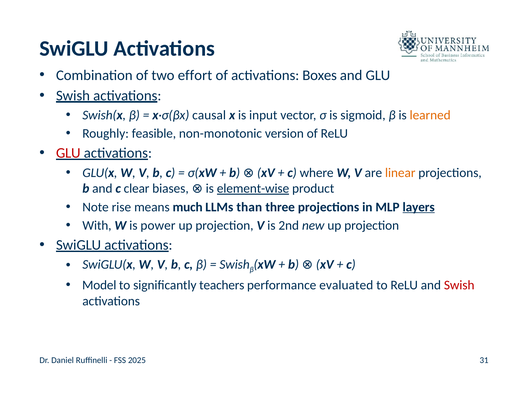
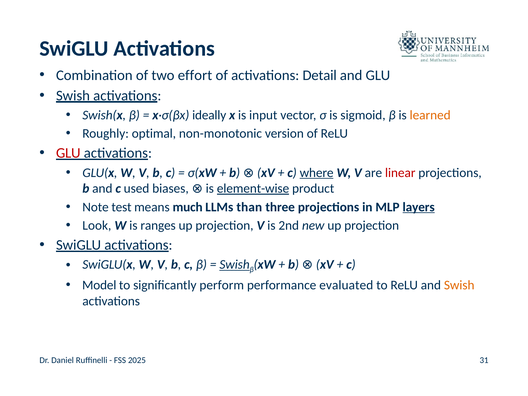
Boxes: Boxes -> Detail
causal: causal -> ideally
feasible: feasible -> optimal
where underline: none -> present
linear colour: orange -> red
clear: clear -> used
rise: rise -> test
With: With -> Look
power: power -> ranges
Swish at (235, 265) underline: none -> present
teachers: teachers -> perform
Swish at (459, 285) colour: red -> orange
